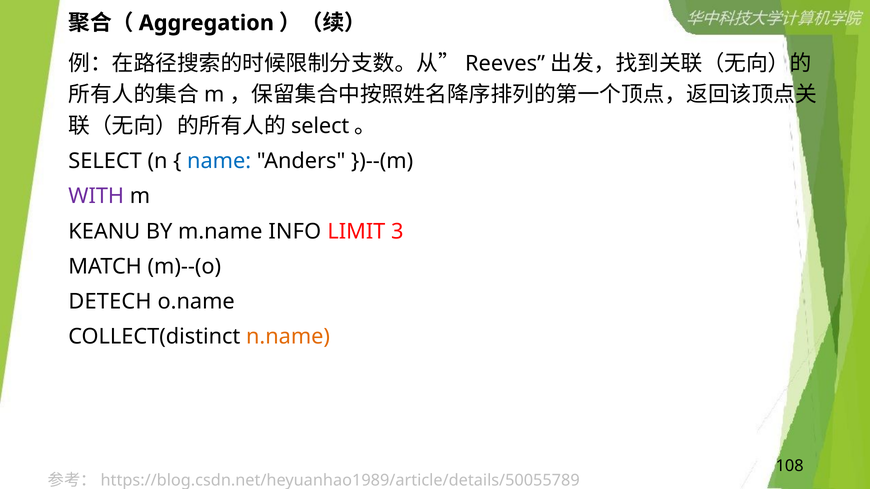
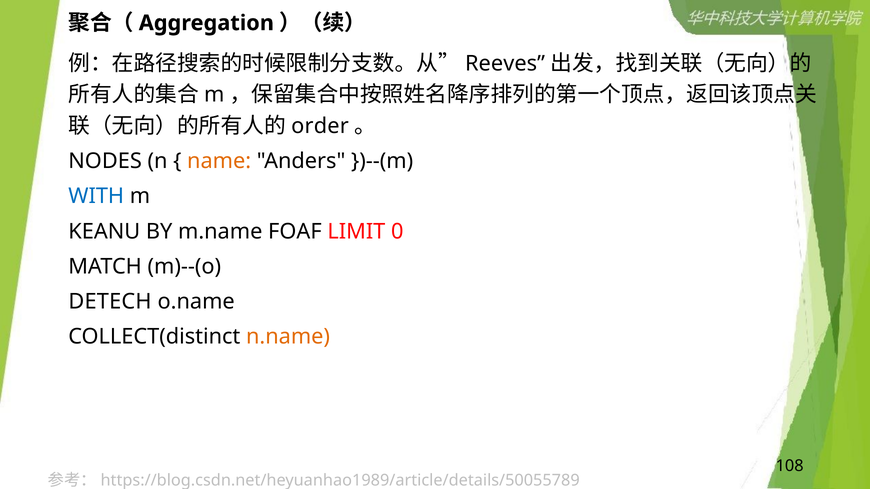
select at (320, 126): select -> order
SELECT at (105, 161): SELECT -> NODES
name colour: blue -> orange
WITH colour: purple -> blue
INFO: INFO -> FOAF
3: 3 -> 0
